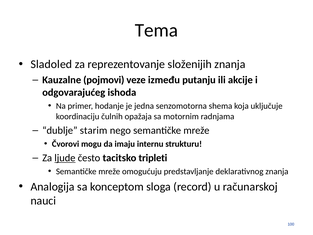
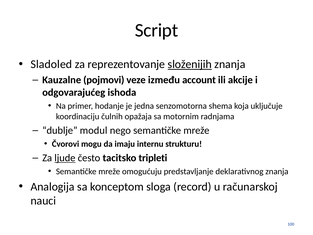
Tema: Tema -> Script
složenijih underline: none -> present
putanju: putanju -> account
starim: starim -> modul
